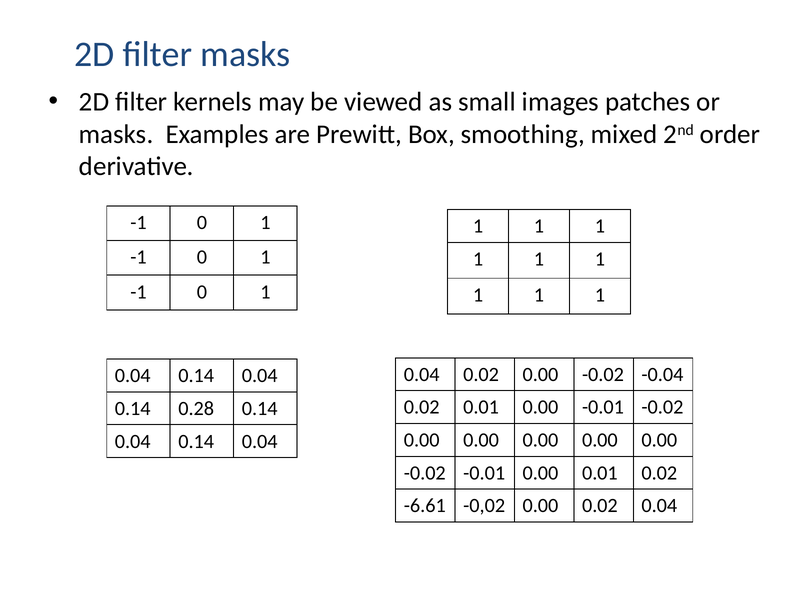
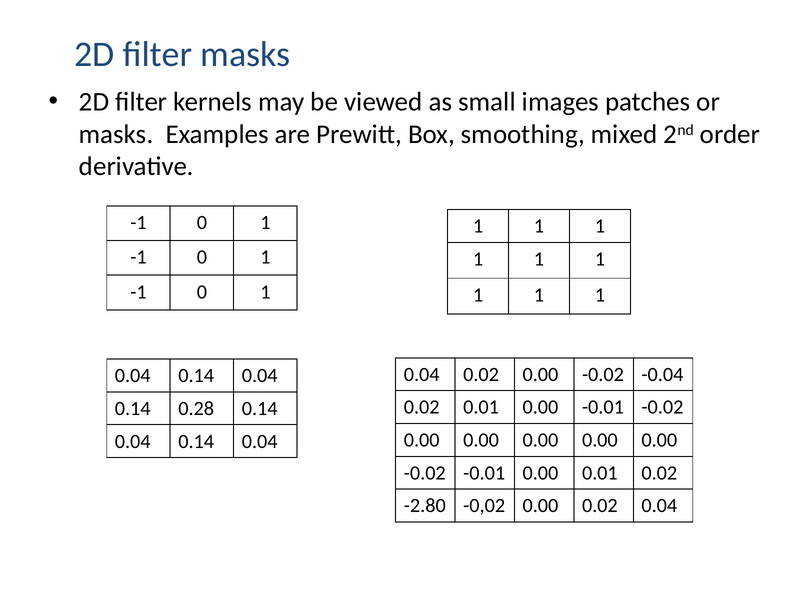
-6.61: -6.61 -> -2.80
